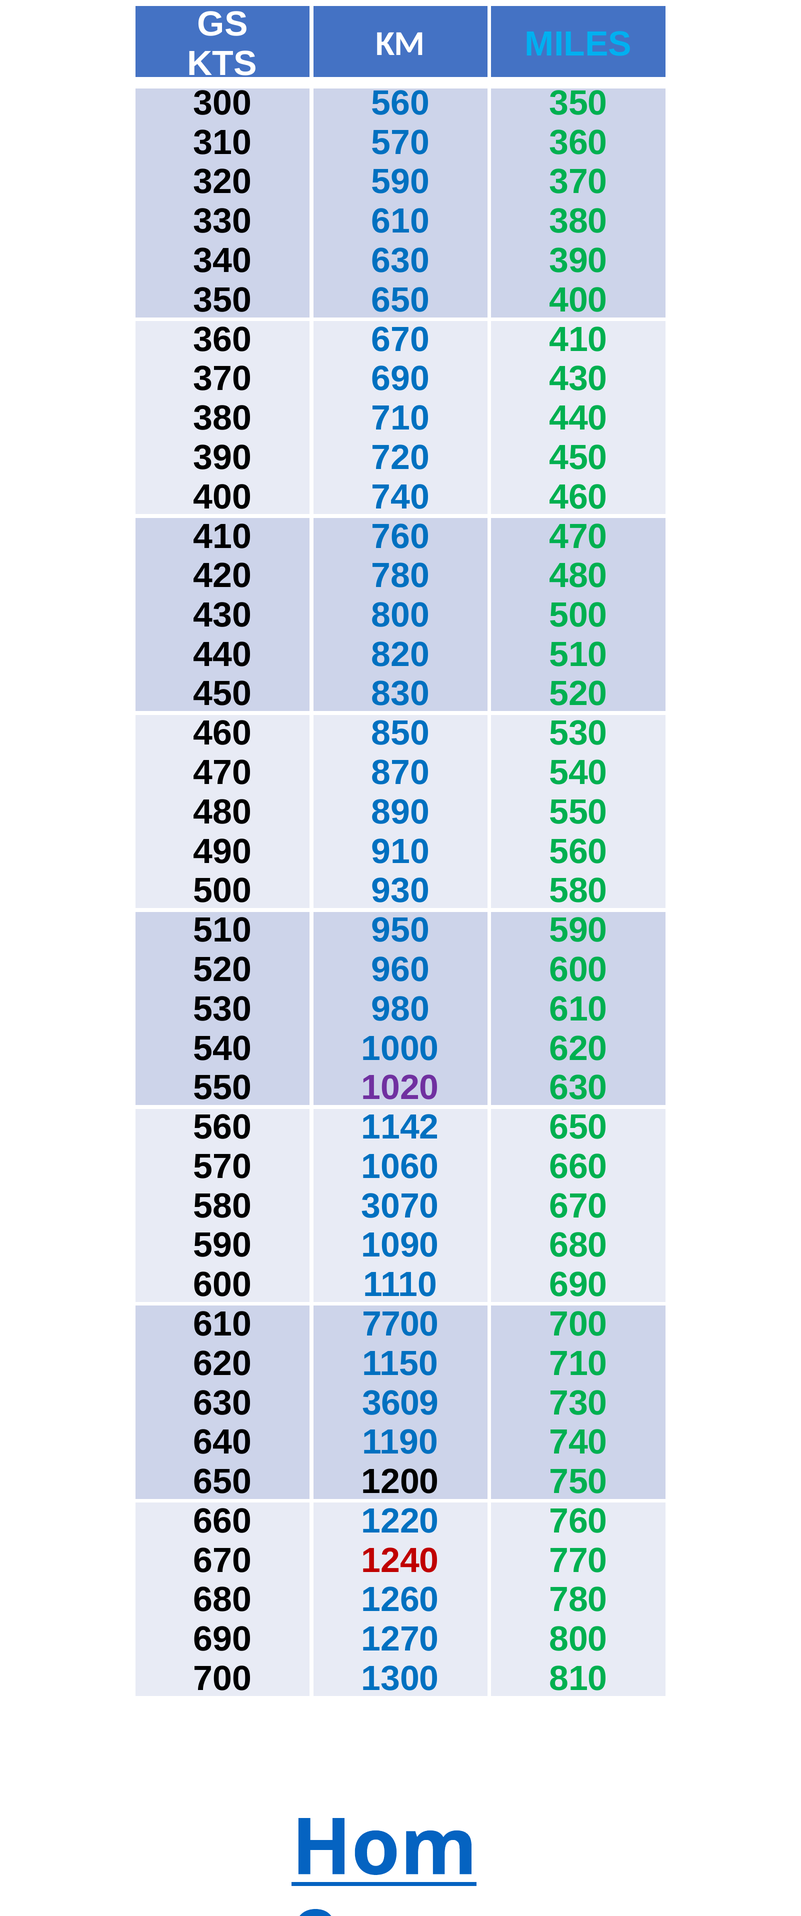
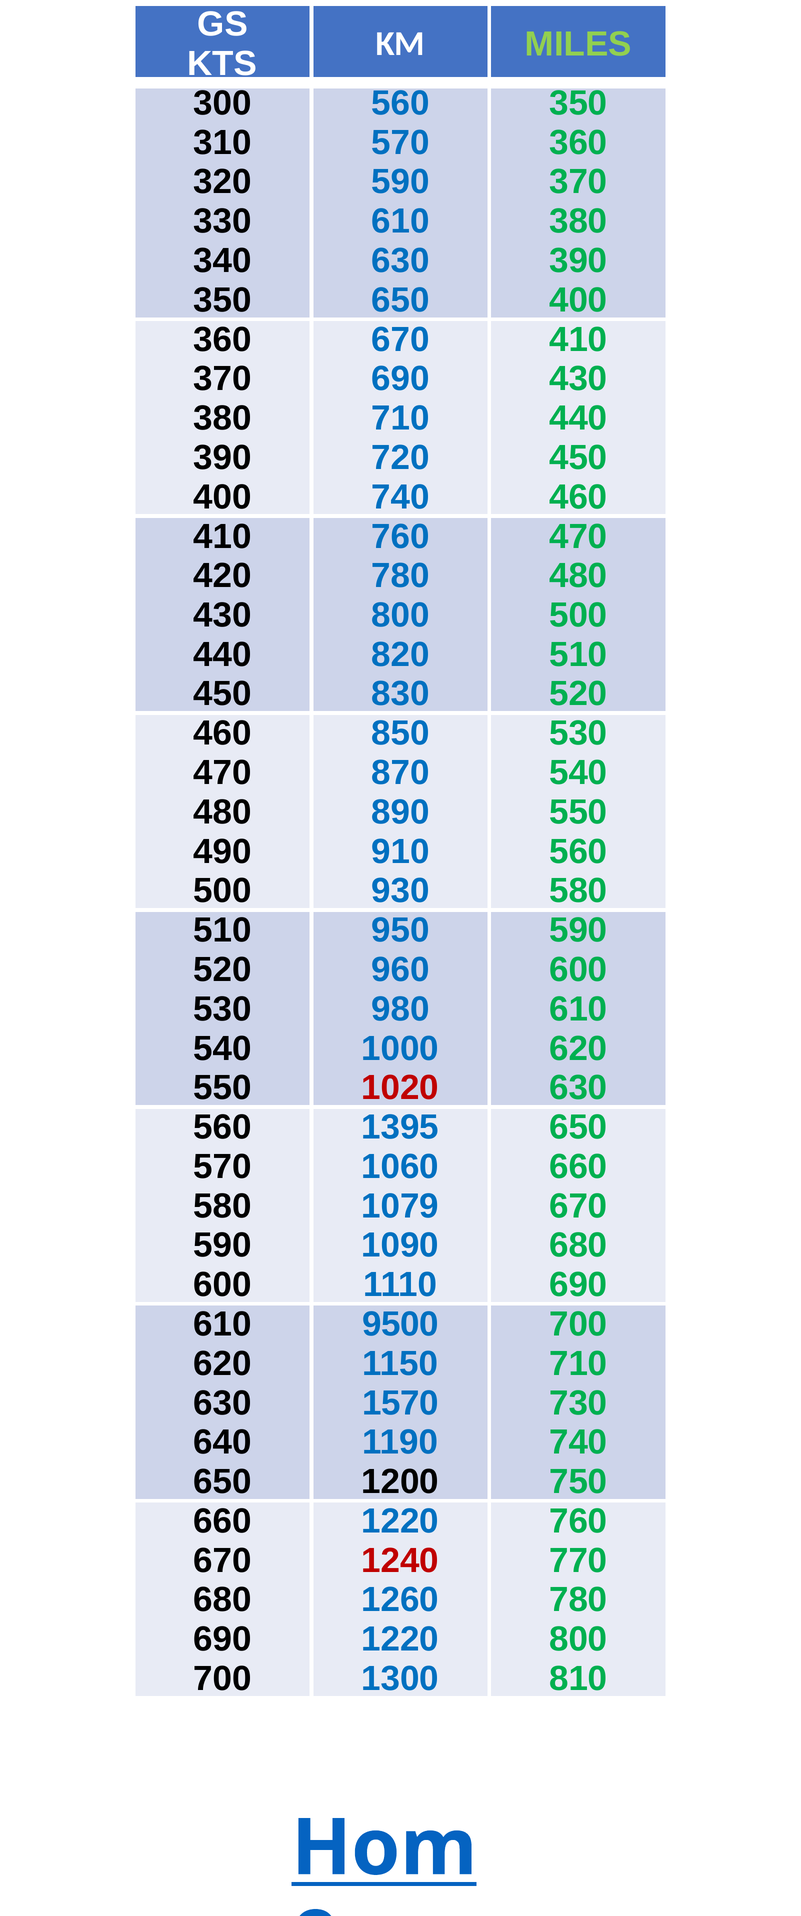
MILES colour: light blue -> light green
1020 colour: purple -> red
1142: 1142 -> 1395
3070: 3070 -> 1079
7700: 7700 -> 9500
3609: 3609 -> 1570
1270 at (400, 1640): 1270 -> 1220
